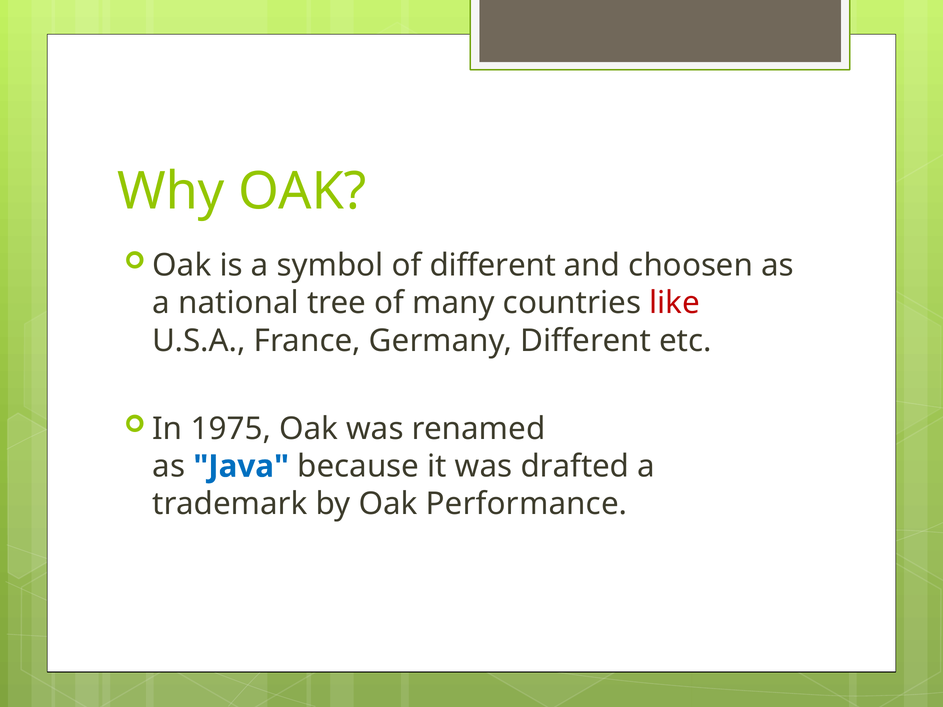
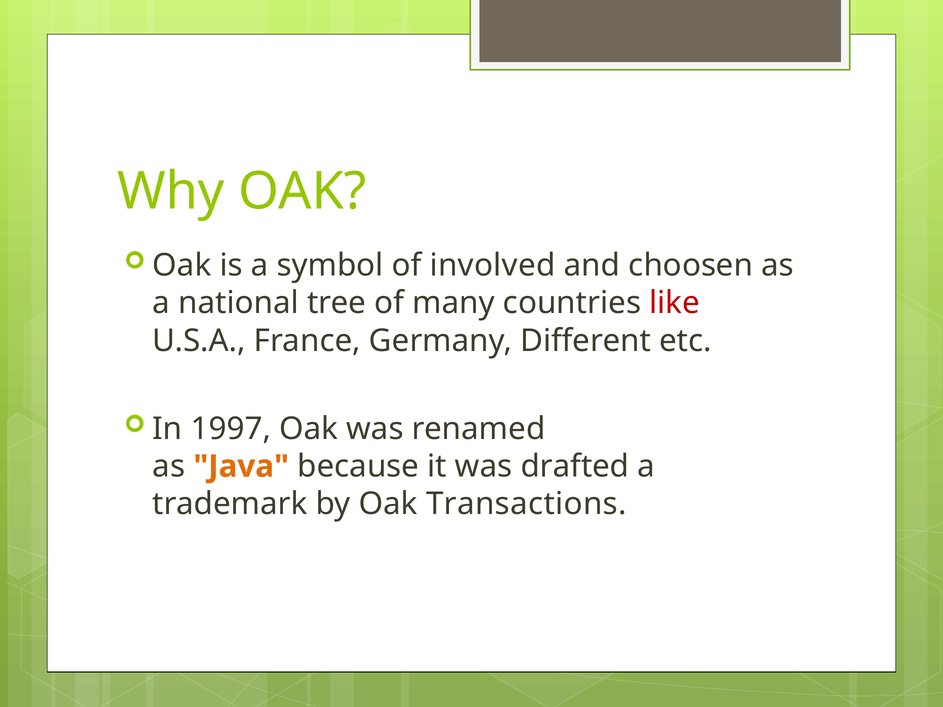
of different: different -> involved
1975: 1975 -> 1997
Java colour: blue -> orange
Performance: Performance -> Transactions
